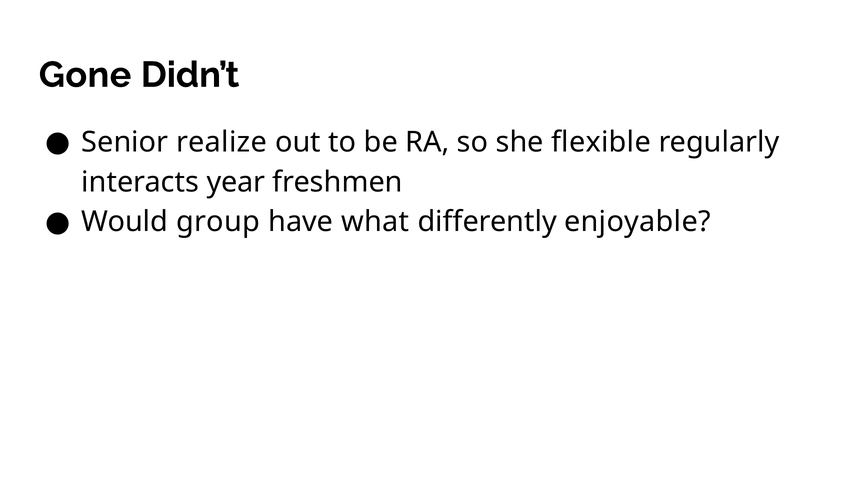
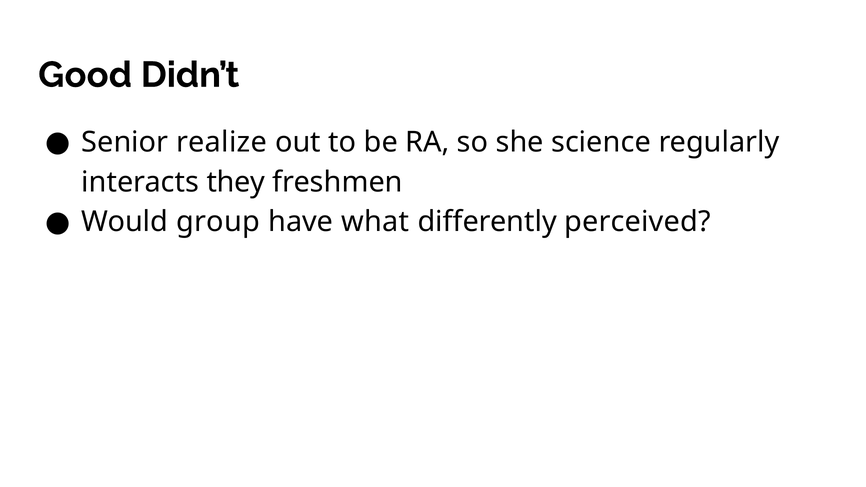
Gone: Gone -> Good
flexible: flexible -> science
year: year -> they
enjoyable: enjoyable -> perceived
